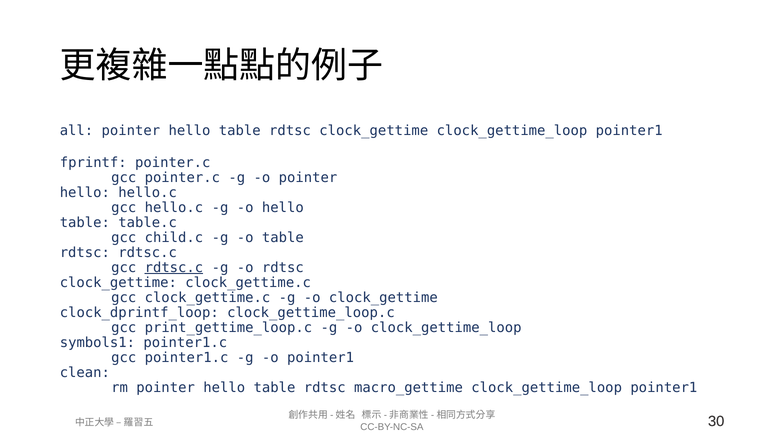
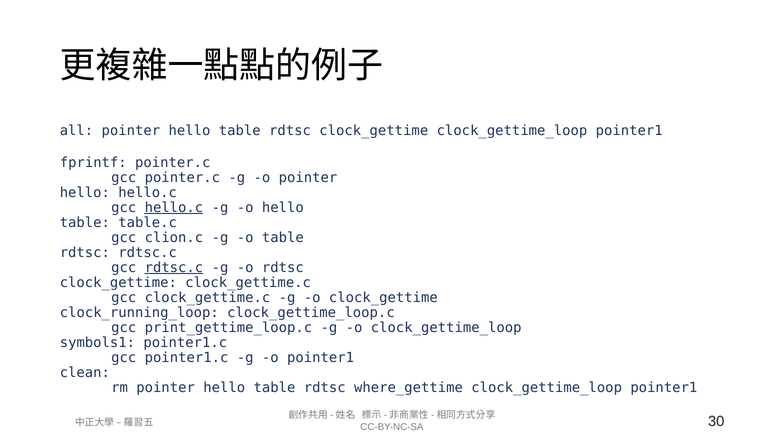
hello.c at (174, 207) underline: none -> present
child.c: child.c -> clion.c
clock_dprintf_loop: clock_dprintf_loop -> clock_running_loop
macro_gettime: macro_gettime -> where_gettime
